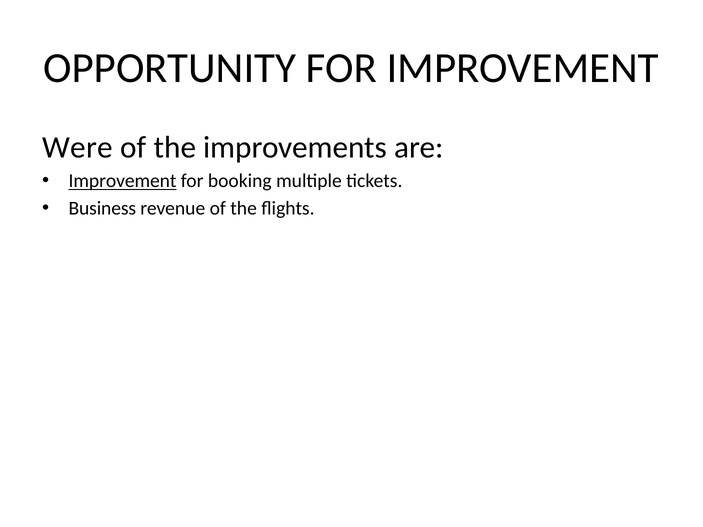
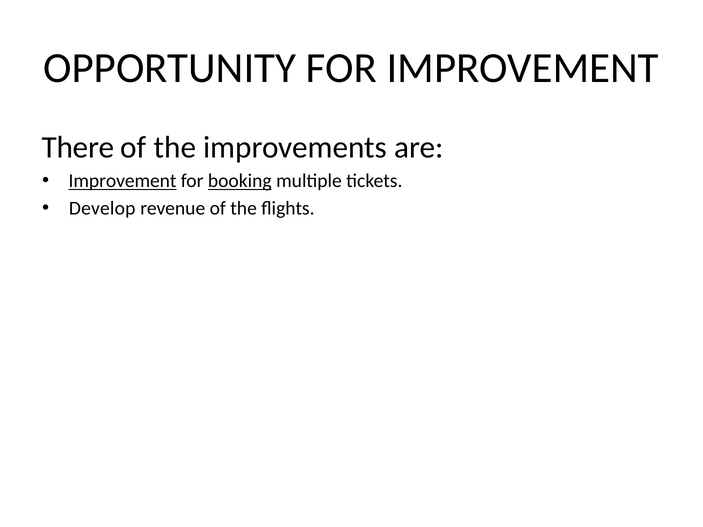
Were: Were -> There
booking underline: none -> present
Business: Business -> Develop
